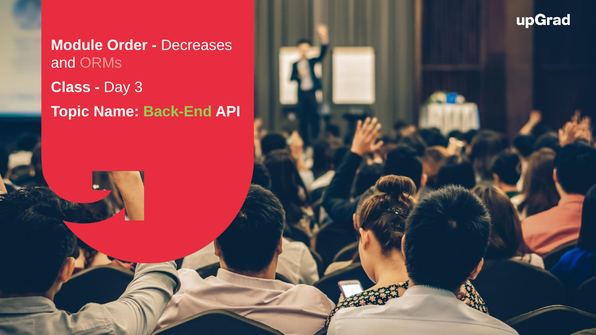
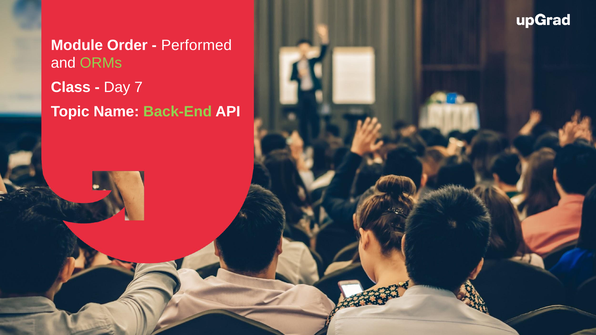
Decreases: Decreases -> Performed
ORMs colour: pink -> light green
3: 3 -> 7
